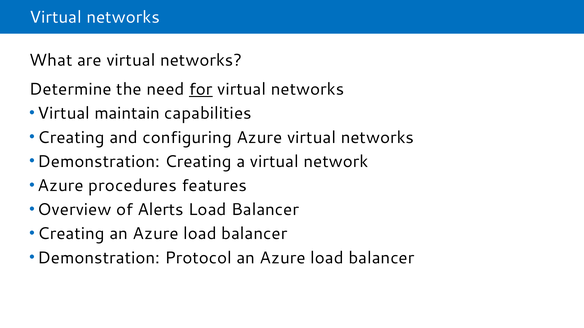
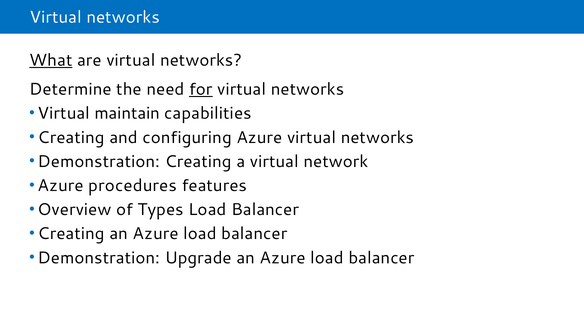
What underline: none -> present
Alerts: Alerts -> Types
Protocol: Protocol -> Upgrade
